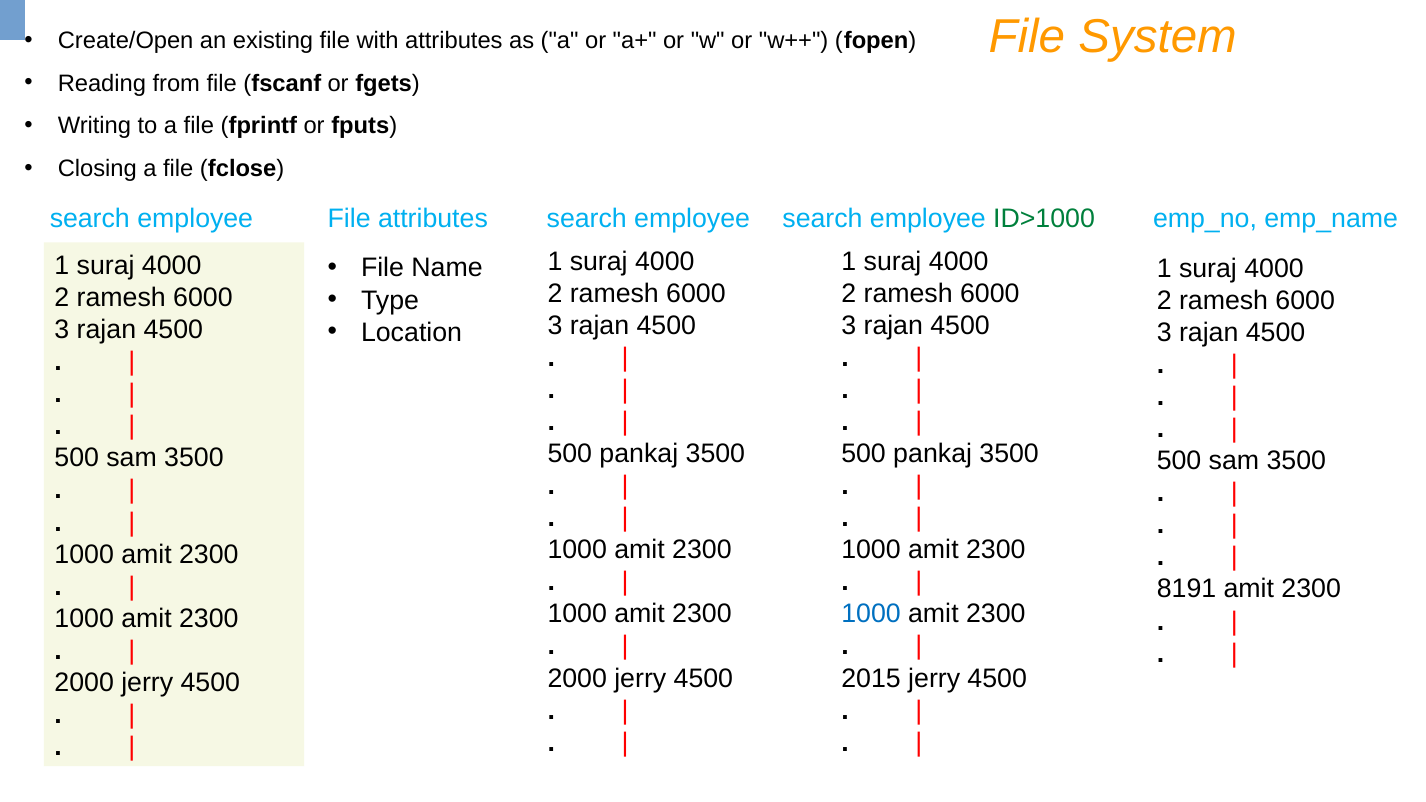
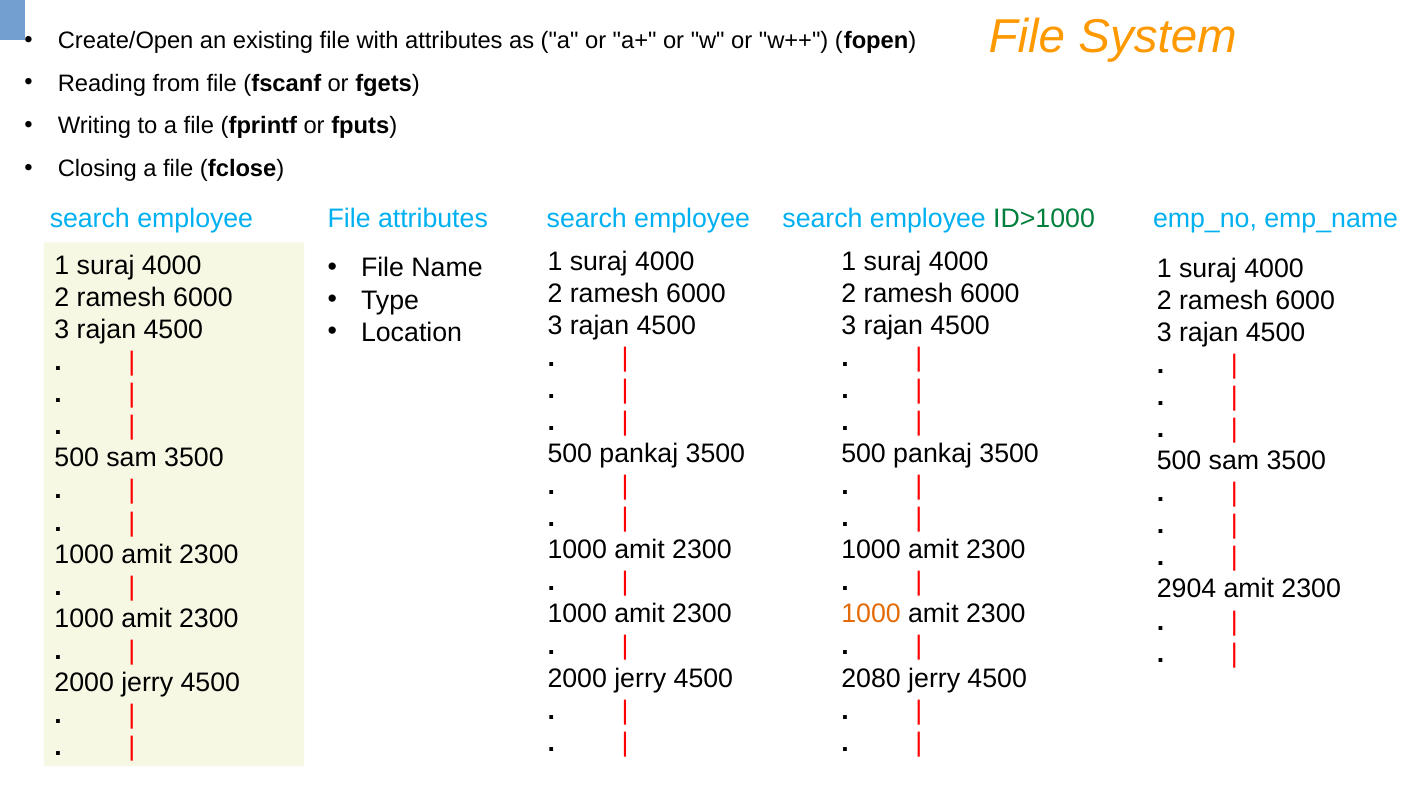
8191: 8191 -> 2904
1000 at (871, 614) colour: blue -> orange
2015: 2015 -> 2080
